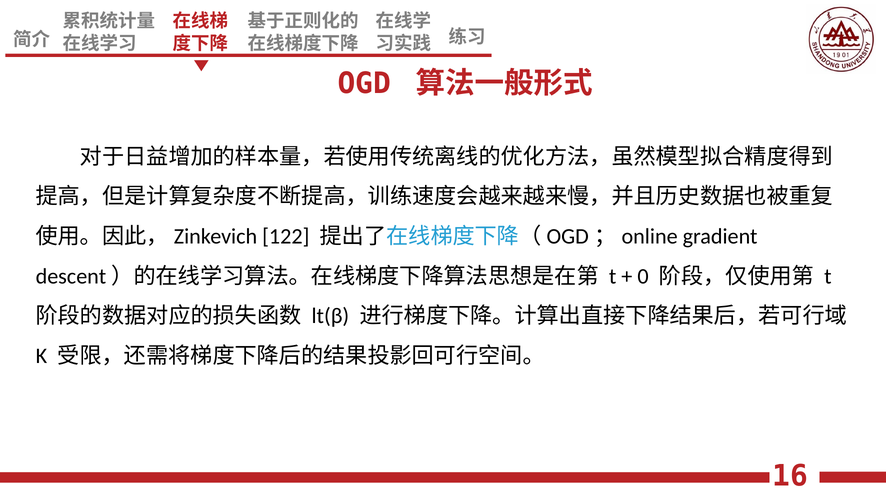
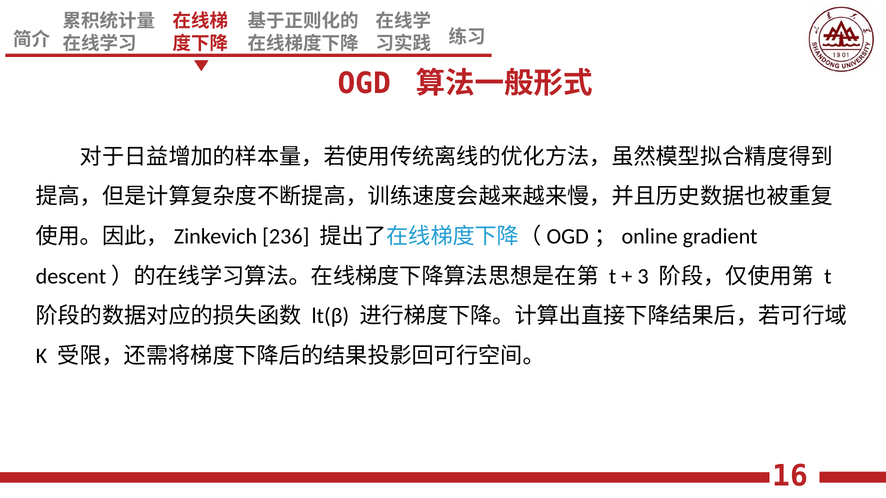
122: 122 -> 236
0: 0 -> 3
